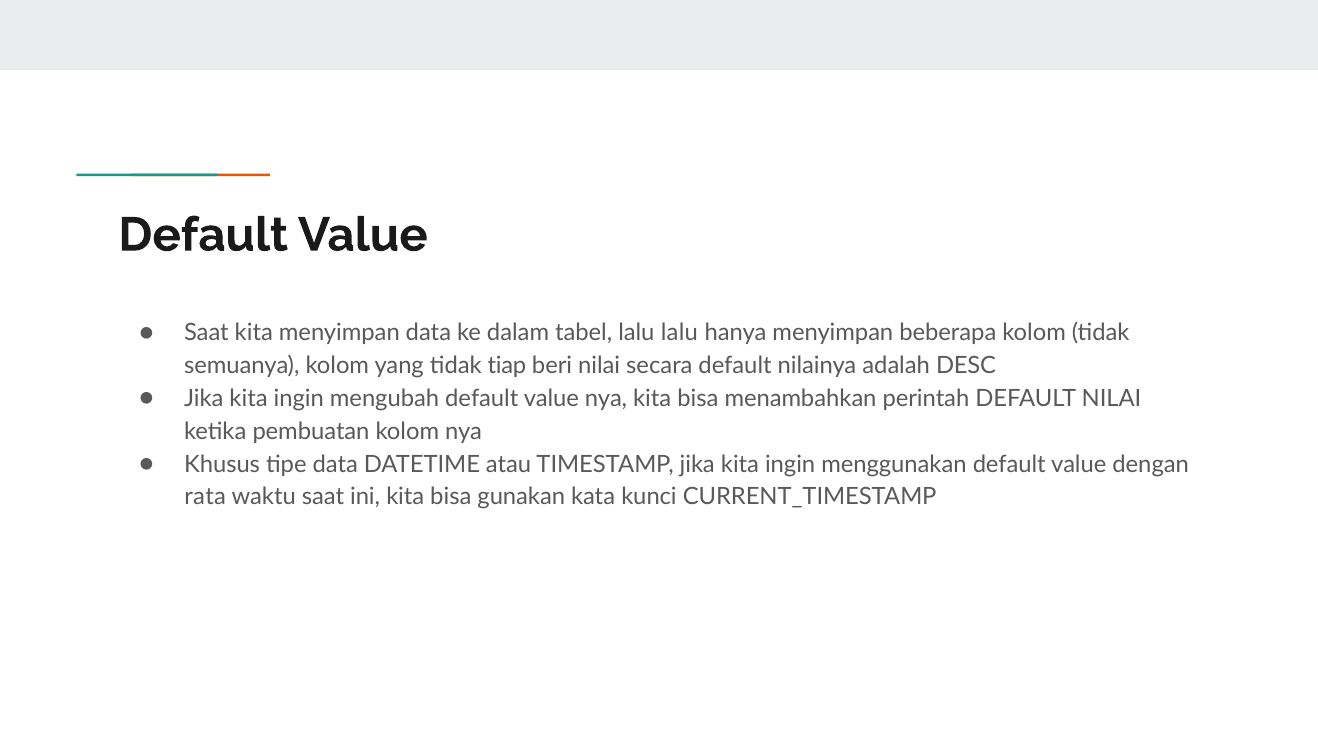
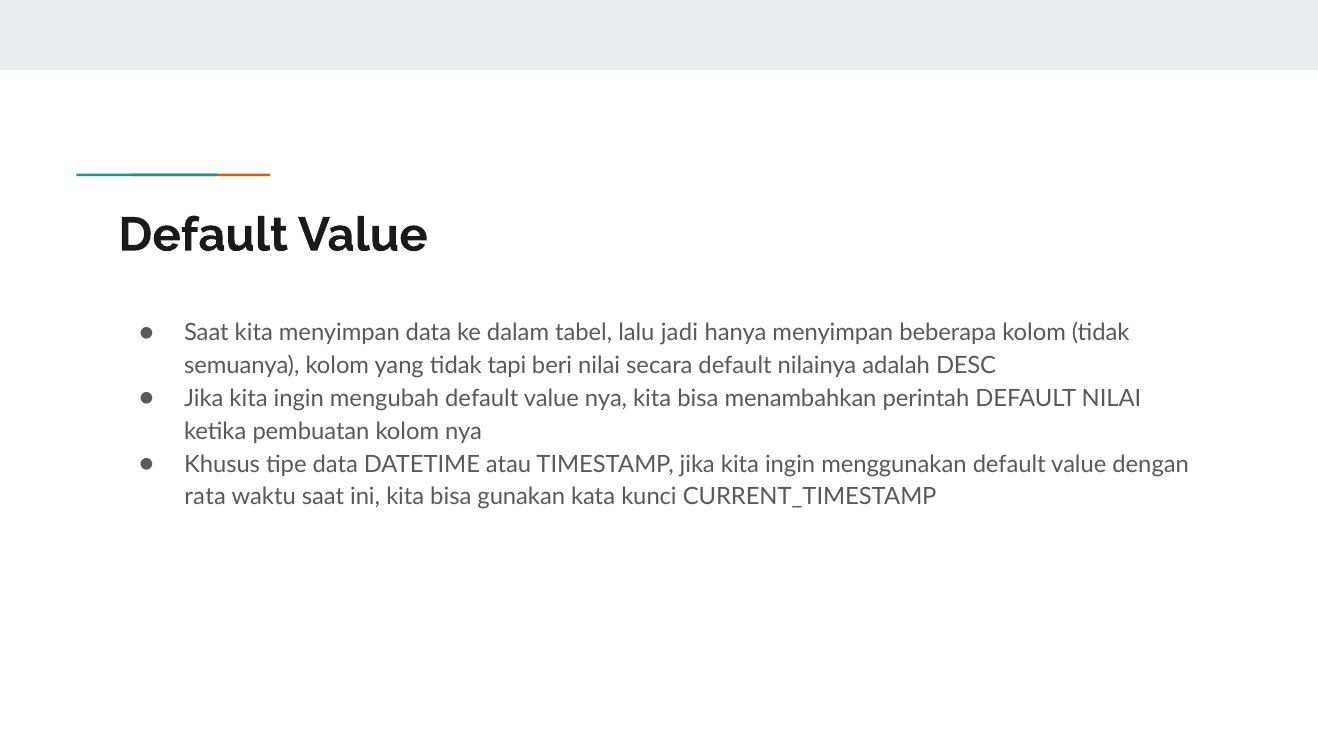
lalu lalu: lalu -> jadi
tiap: tiap -> tapi
